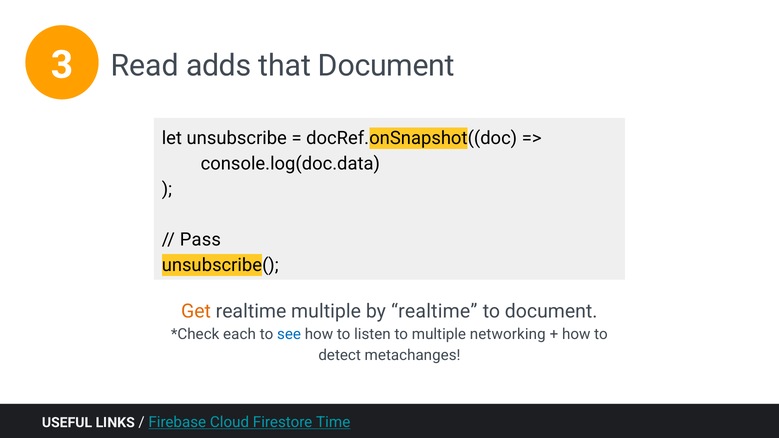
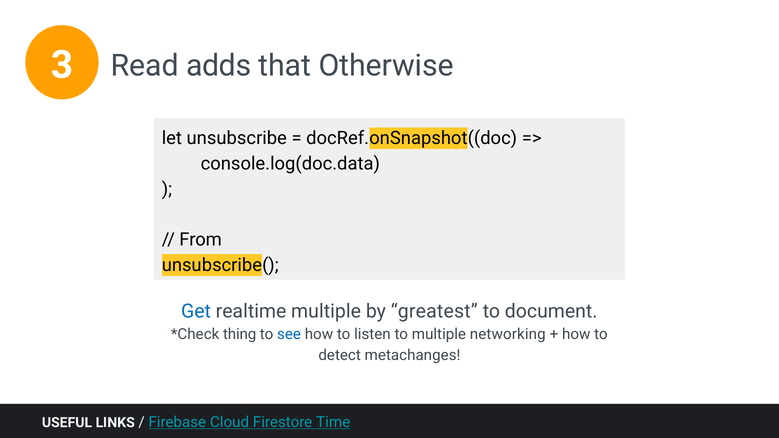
that Document: Document -> Otherwise
Pass: Pass -> From
Get colour: orange -> blue
by realtime: realtime -> greatest
each: each -> thing
